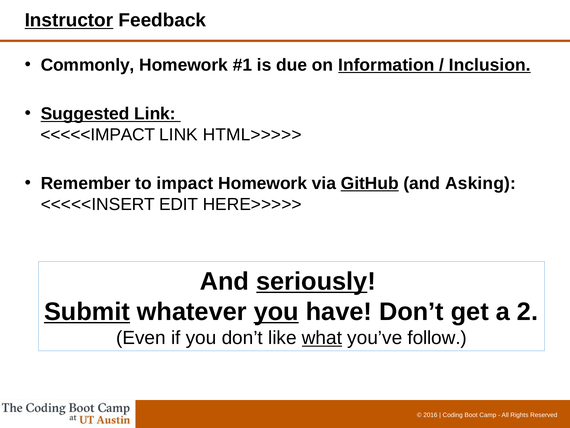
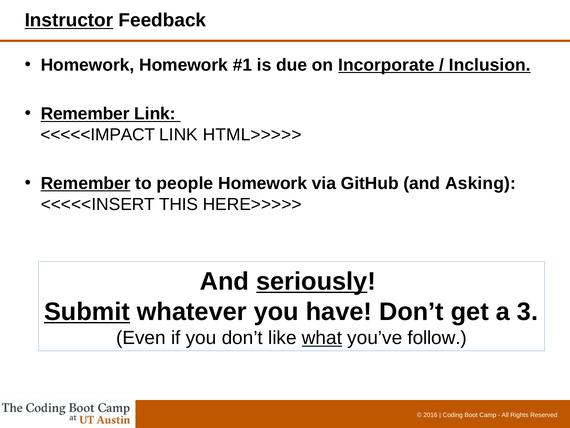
Commonly at (88, 65): Commonly -> Homework
Information: Information -> Incorporate
Suggested at (85, 114): Suggested -> Remember
Remember at (86, 183) underline: none -> present
impact: impact -> people
GitHub underline: present -> none
EDIT: EDIT -> THIS
you at (276, 311) underline: present -> none
2: 2 -> 3
